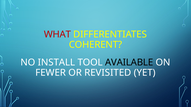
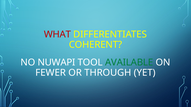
INSTALL: INSTALL -> NUWAPI
AVAILABLE colour: black -> green
REVISITED: REVISITED -> THROUGH
